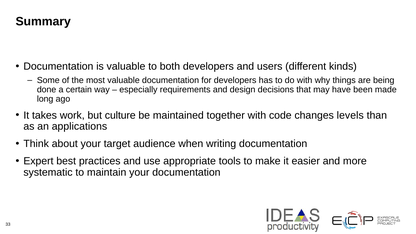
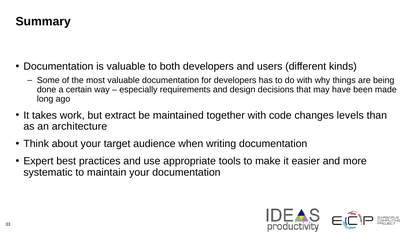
culture: culture -> extract
applications: applications -> architecture
